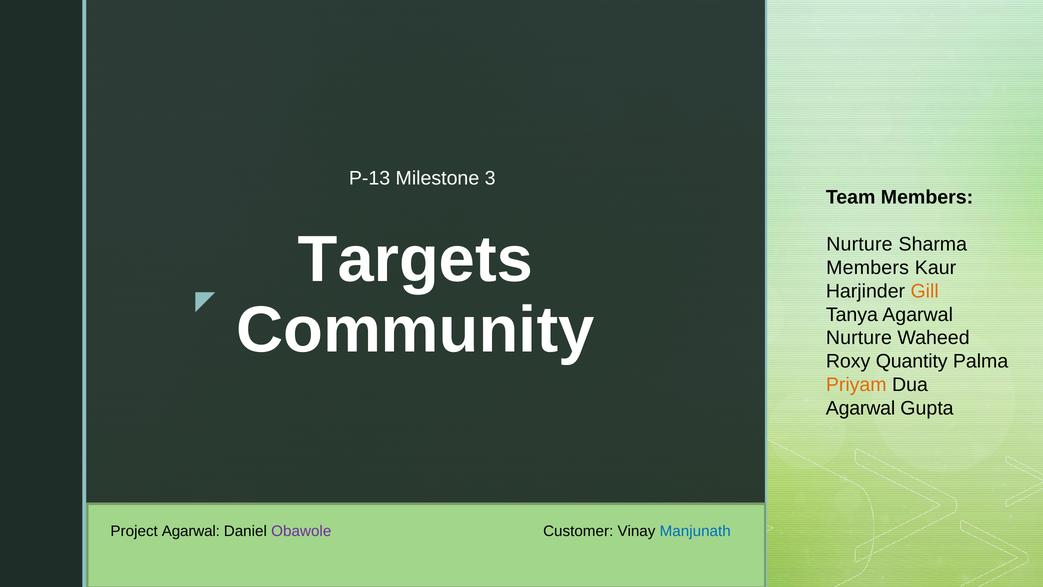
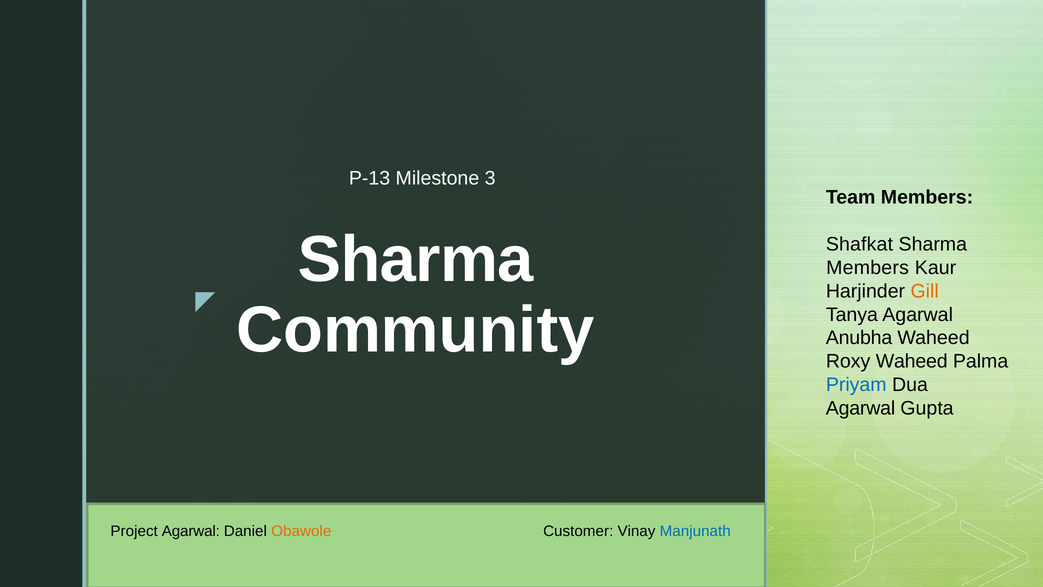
Targets at (415, 260): Targets -> Sharma
Nurture at (859, 244): Nurture -> Shafkat
Nurture at (859, 338): Nurture -> Anubha
Roxy Quantity: Quantity -> Waheed
Priyam colour: orange -> blue
Obawole colour: purple -> orange
